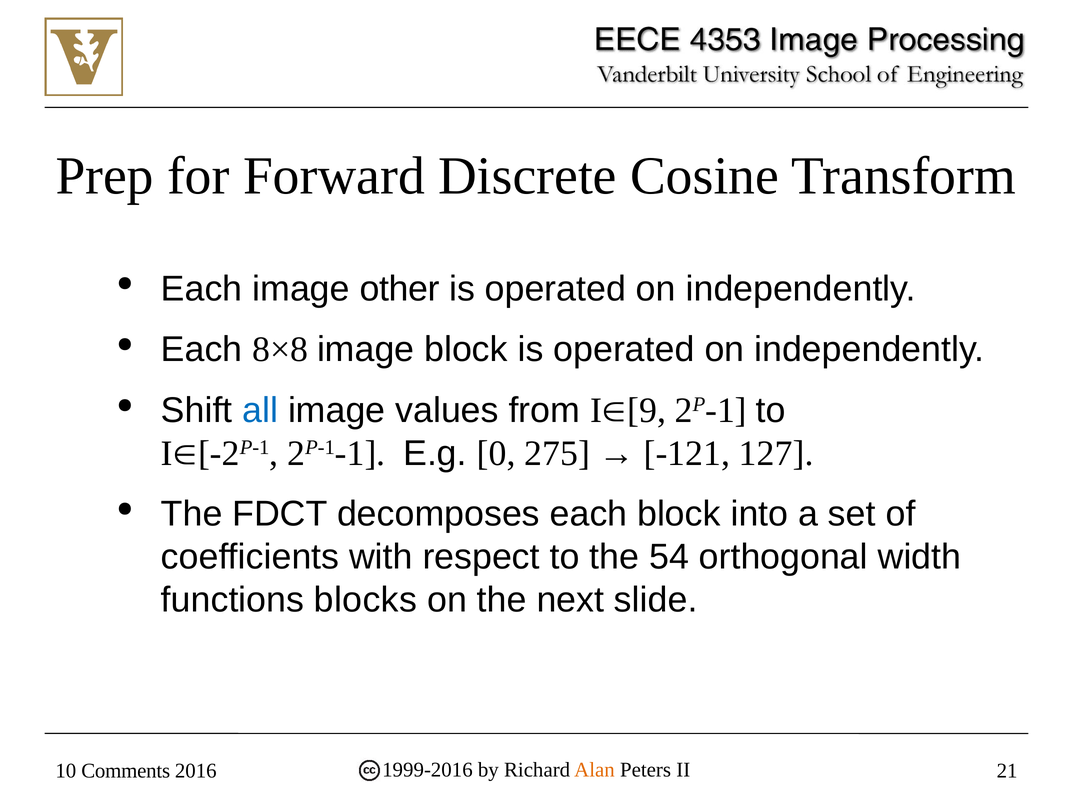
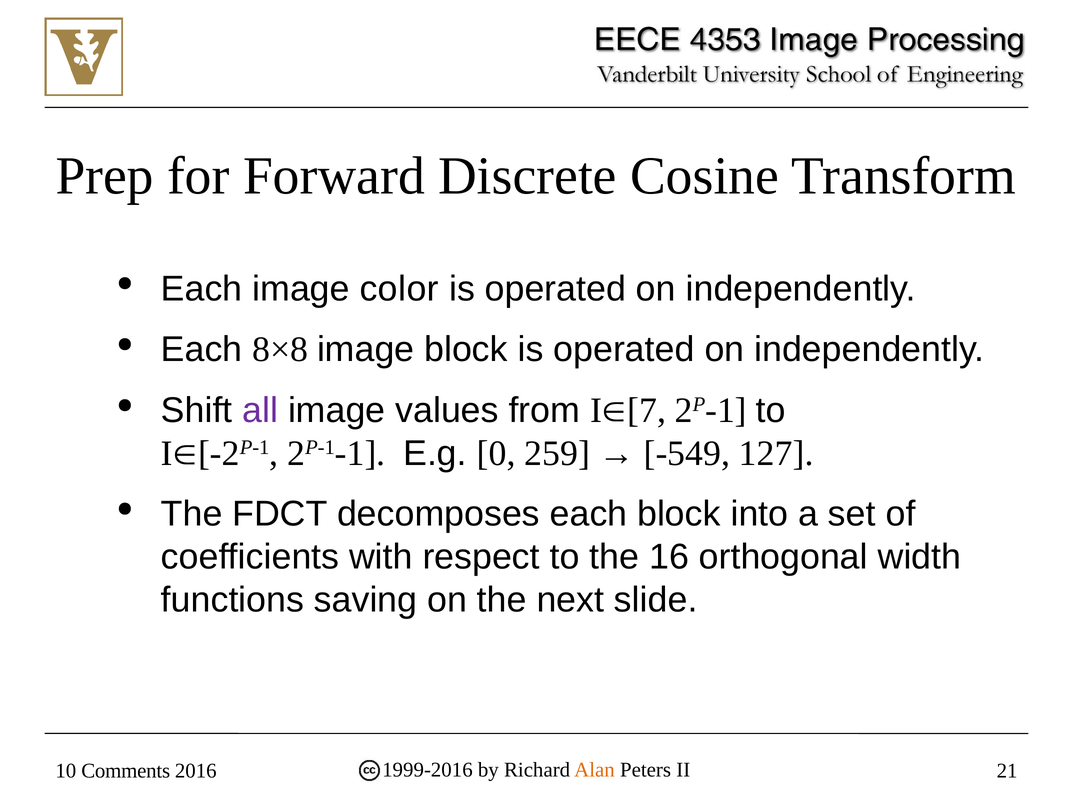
other: other -> color
all colour: blue -> purple
9: 9 -> 7
275: 275 -> 259
-121: -121 -> -549
54: 54 -> 16
blocks: blocks -> saving
